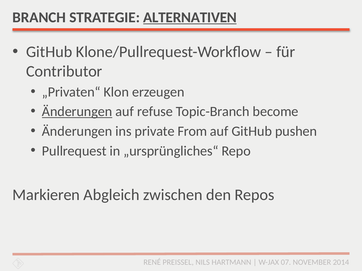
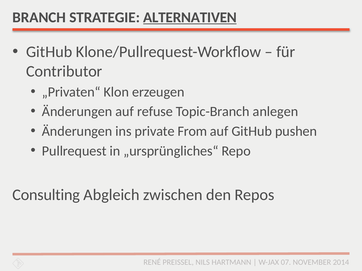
Änderungen at (77, 112) underline: present -> none
become: become -> anlegen
Markieren: Markieren -> Consulting
